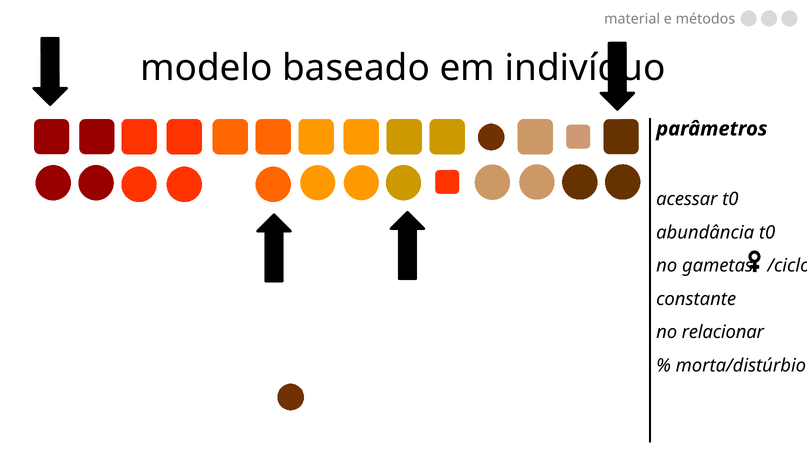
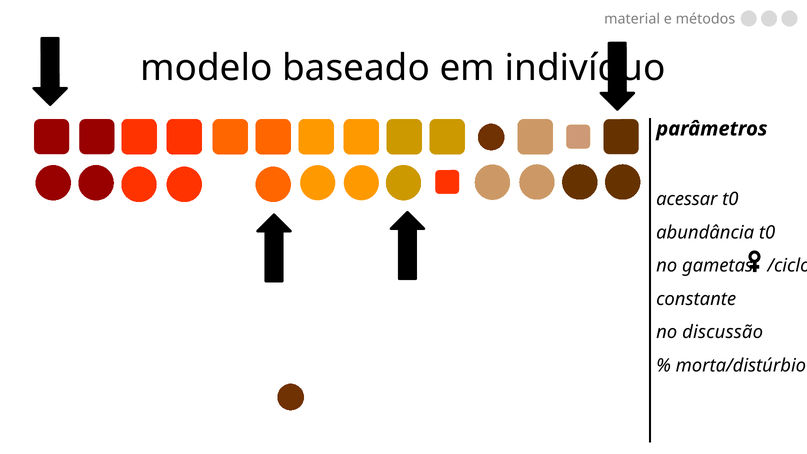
relacionar: relacionar -> discussão
